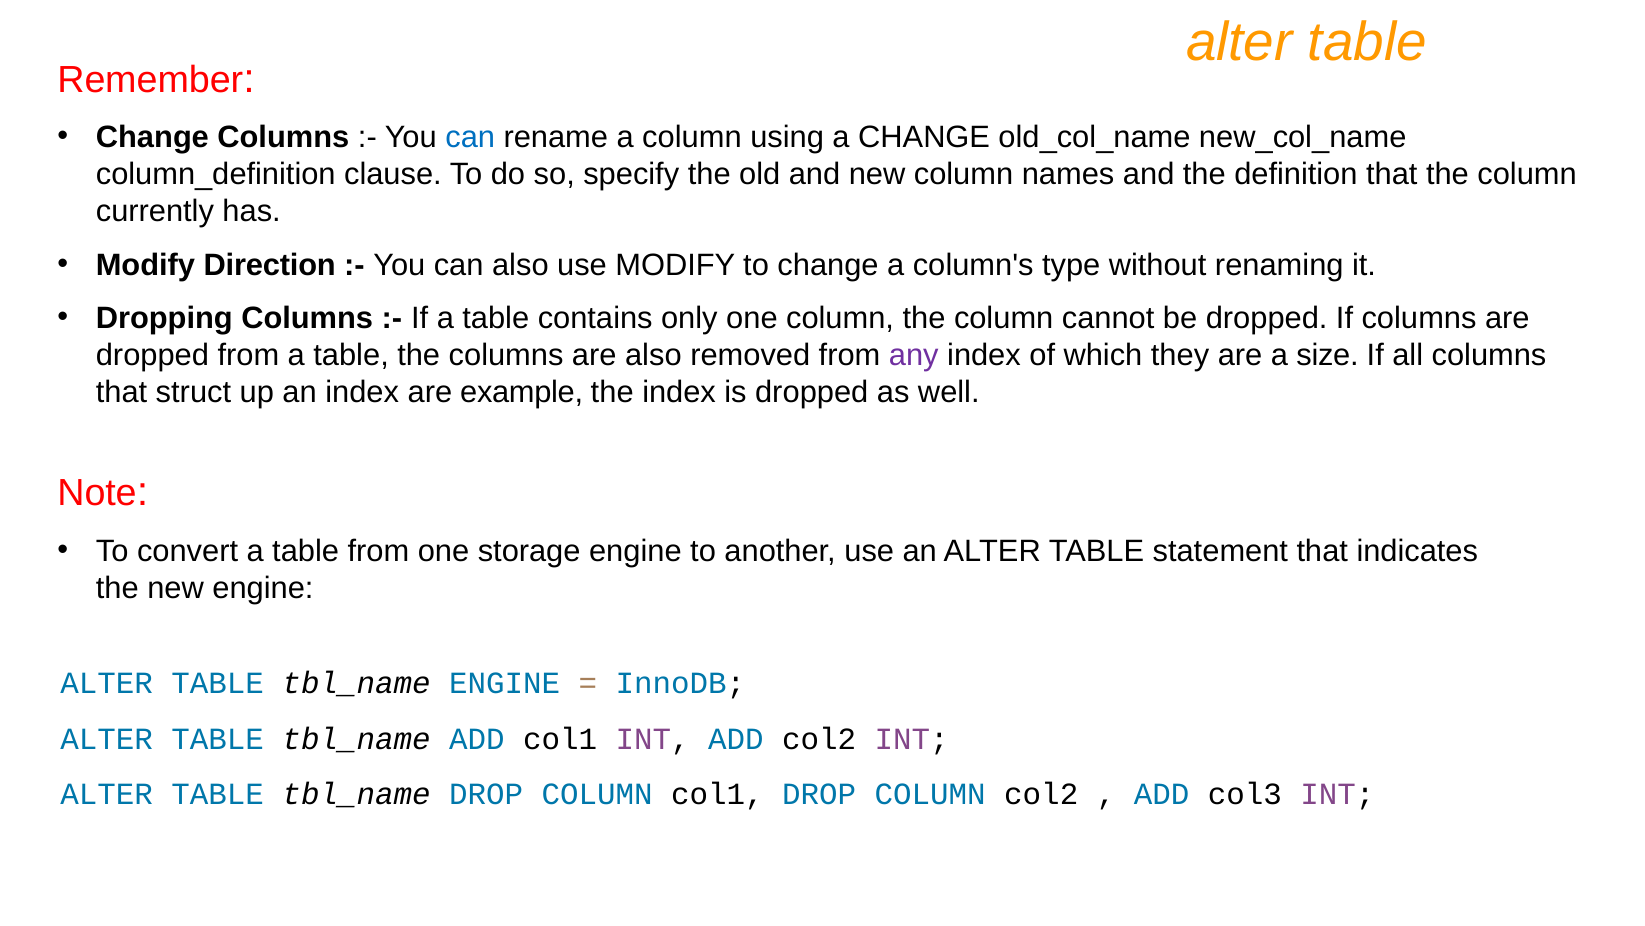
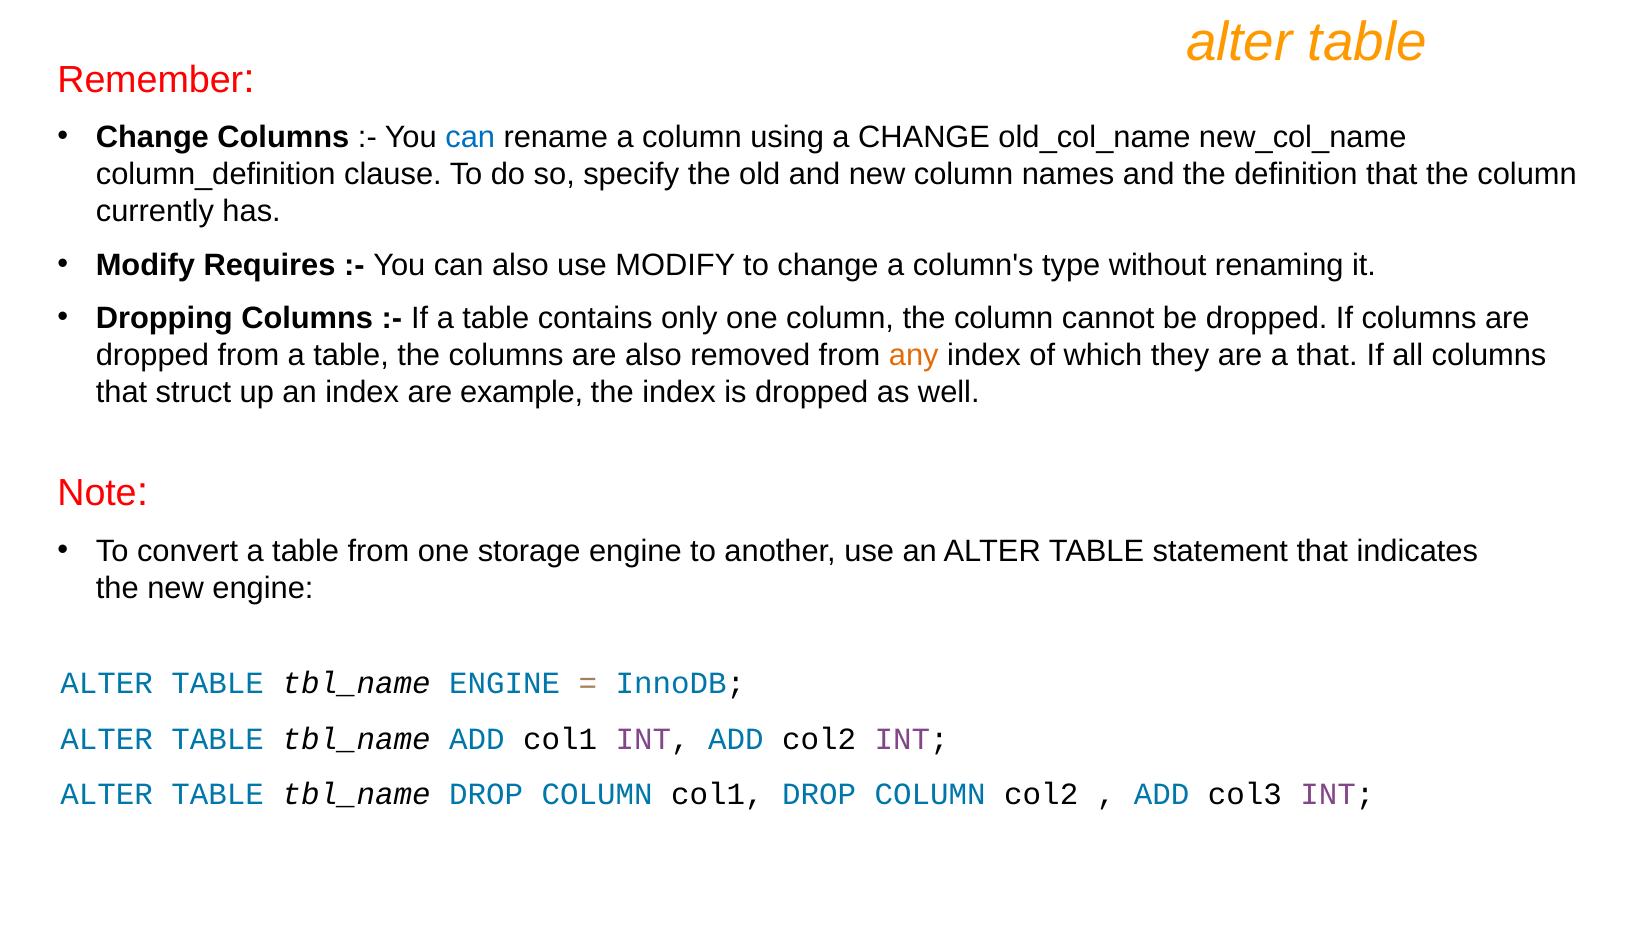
Direction: Direction -> Requires
any colour: purple -> orange
a size: size -> that
